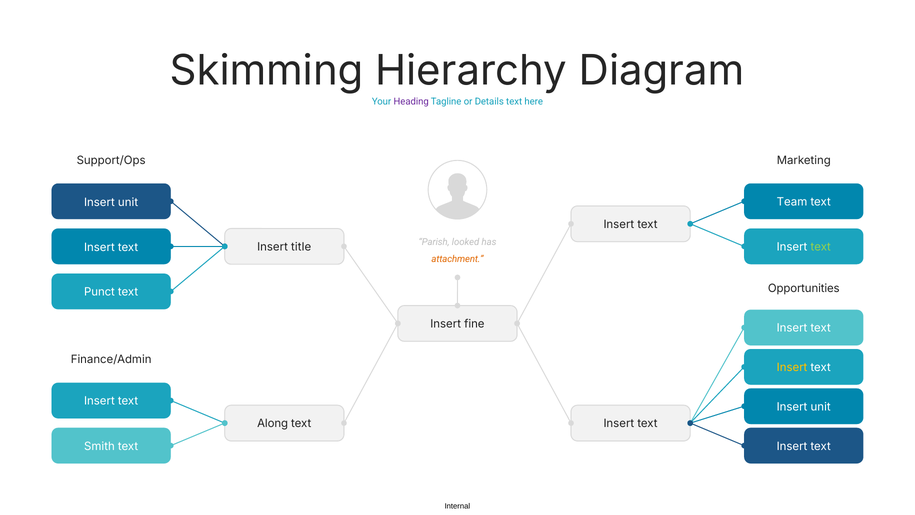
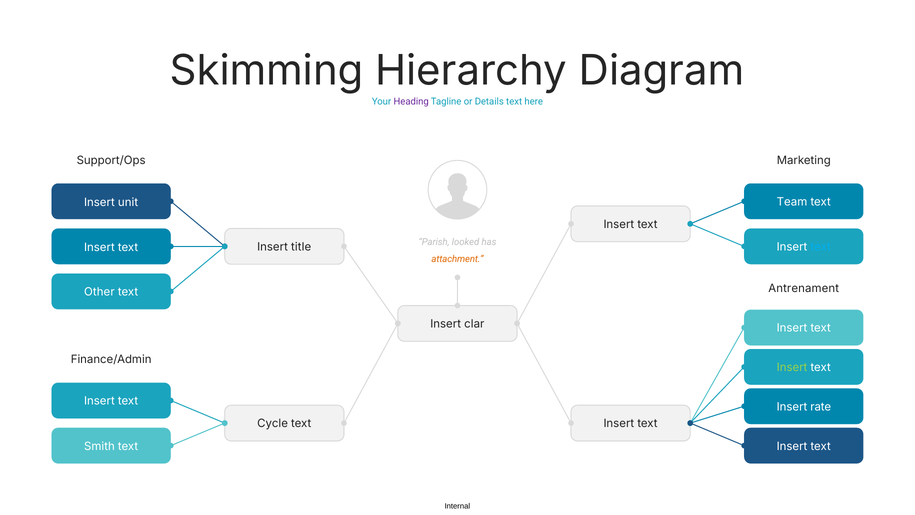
text at (821, 247) colour: light green -> light blue
Opportunities: Opportunities -> Antrenament
Punct: Punct -> Other
fine: fine -> clar
Insert at (792, 367) colour: yellow -> light green
unit at (821, 407): unit -> rate
Along: Along -> Cycle
